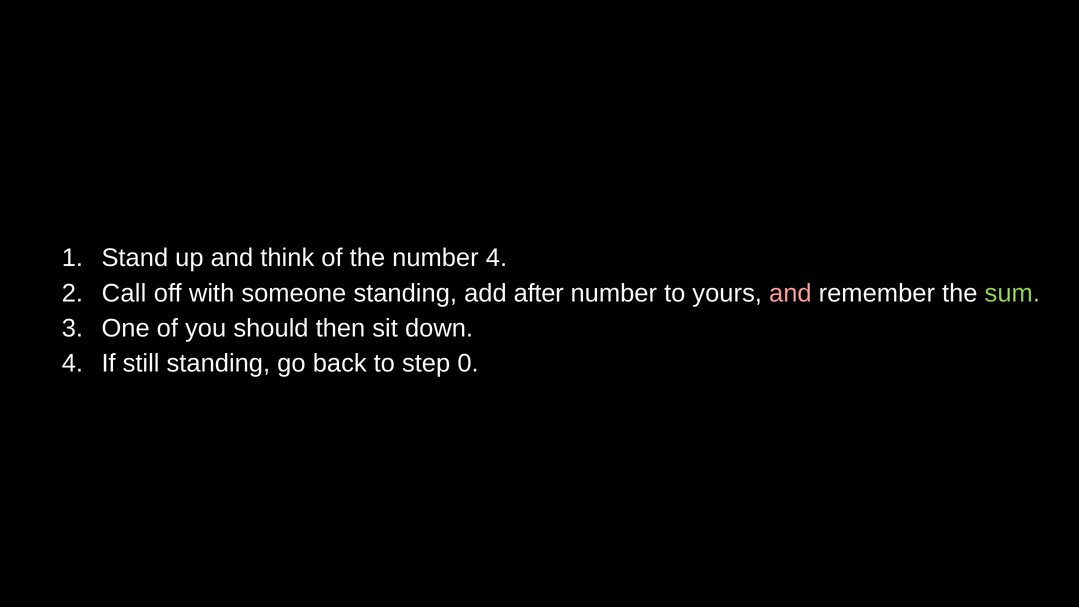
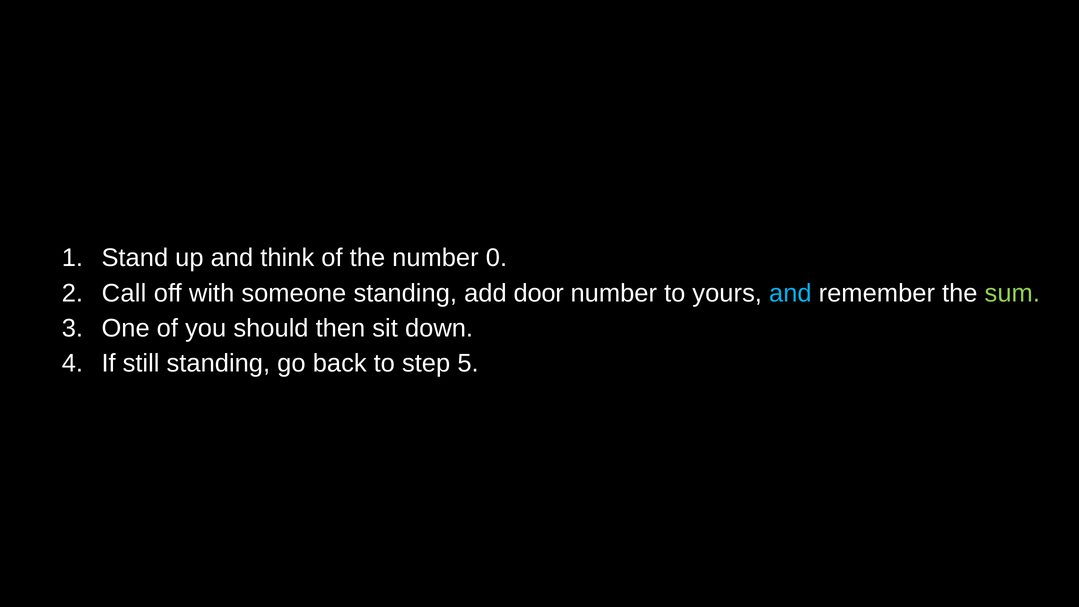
number 4: 4 -> 0
after: after -> door
and at (790, 293) colour: pink -> light blue
0: 0 -> 5
